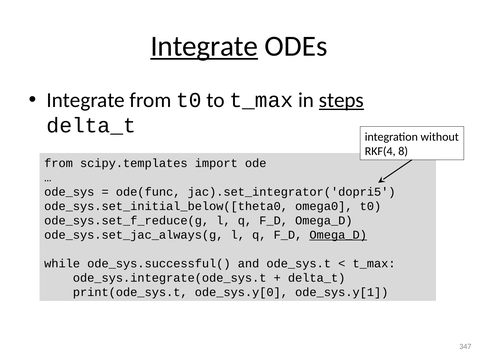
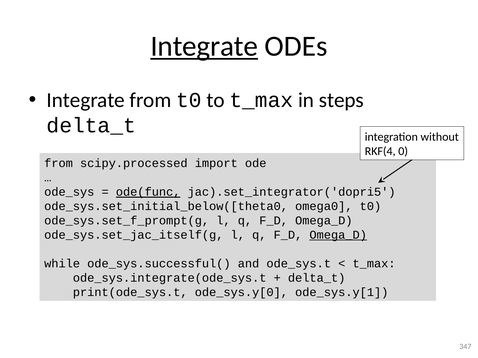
steps underline: present -> none
8: 8 -> 0
scipy.templates: scipy.templates -> scipy.processed
ode(func underline: none -> present
ode_sys.set_f_reduce(g: ode_sys.set_f_reduce(g -> ode_sys.set_f_prompt(g
ode_sys.set_jac_always(g: ode_sys.set_jac_always(g -> ode_sys.set_jac_itself(g
